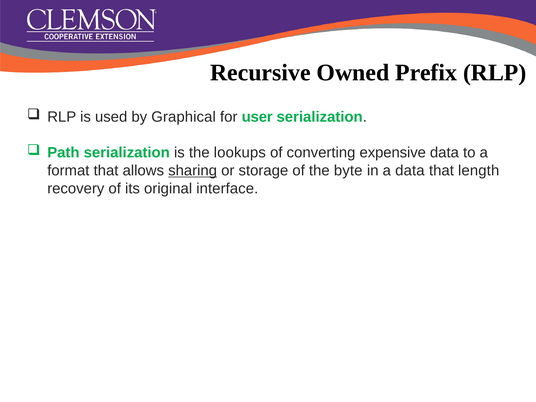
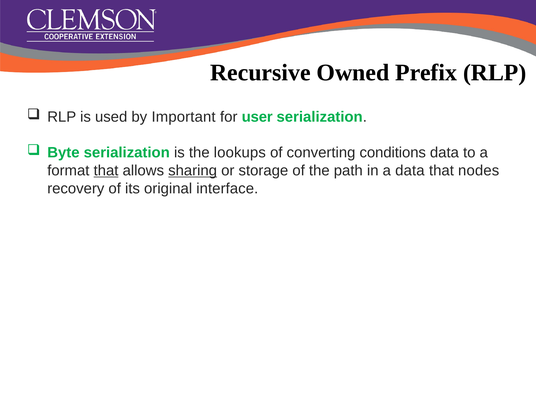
Graphical: Graphical -> Important
Path: Path -> Byte
expensive: expensive -> conditions
that at (106, 171) underline: none -> present
byte: byte -> path
length: length -> nodes
